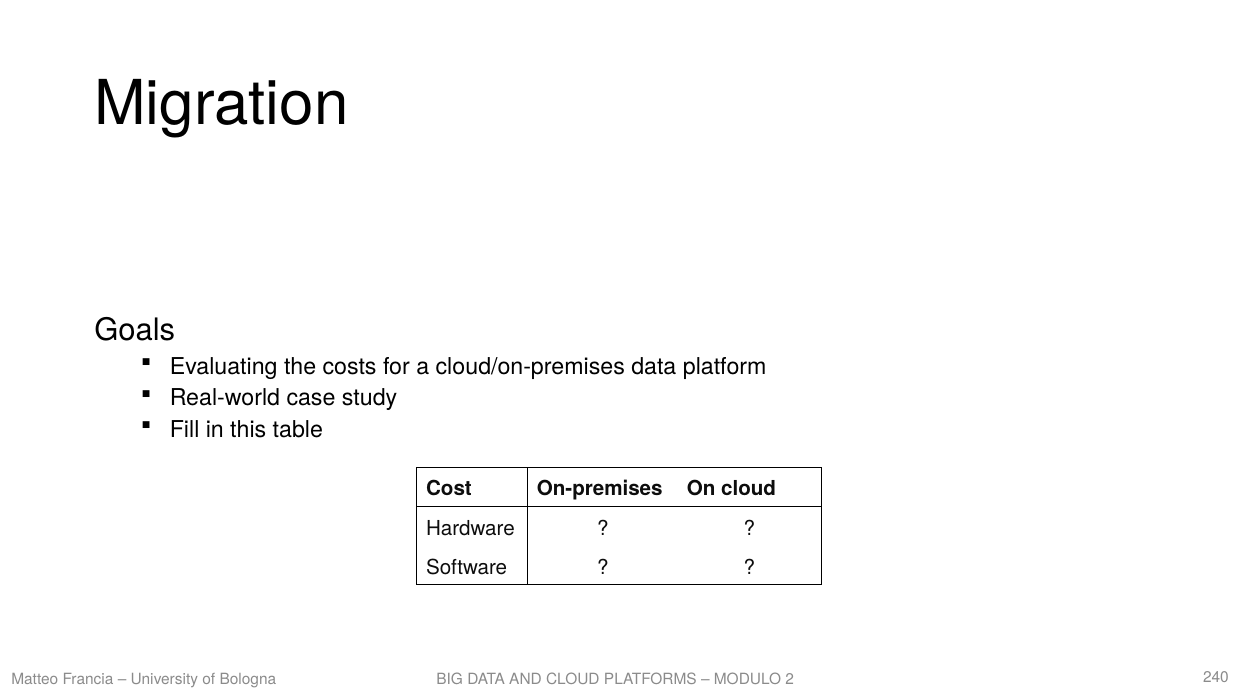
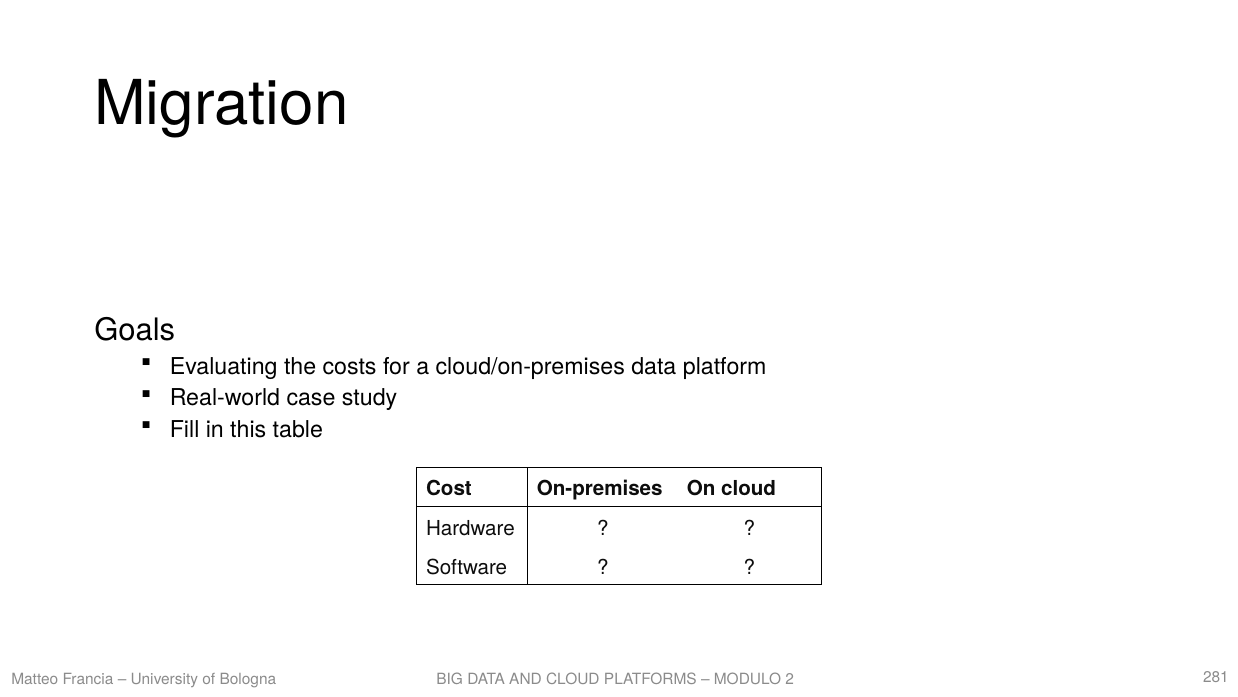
240: 240 -> 281
